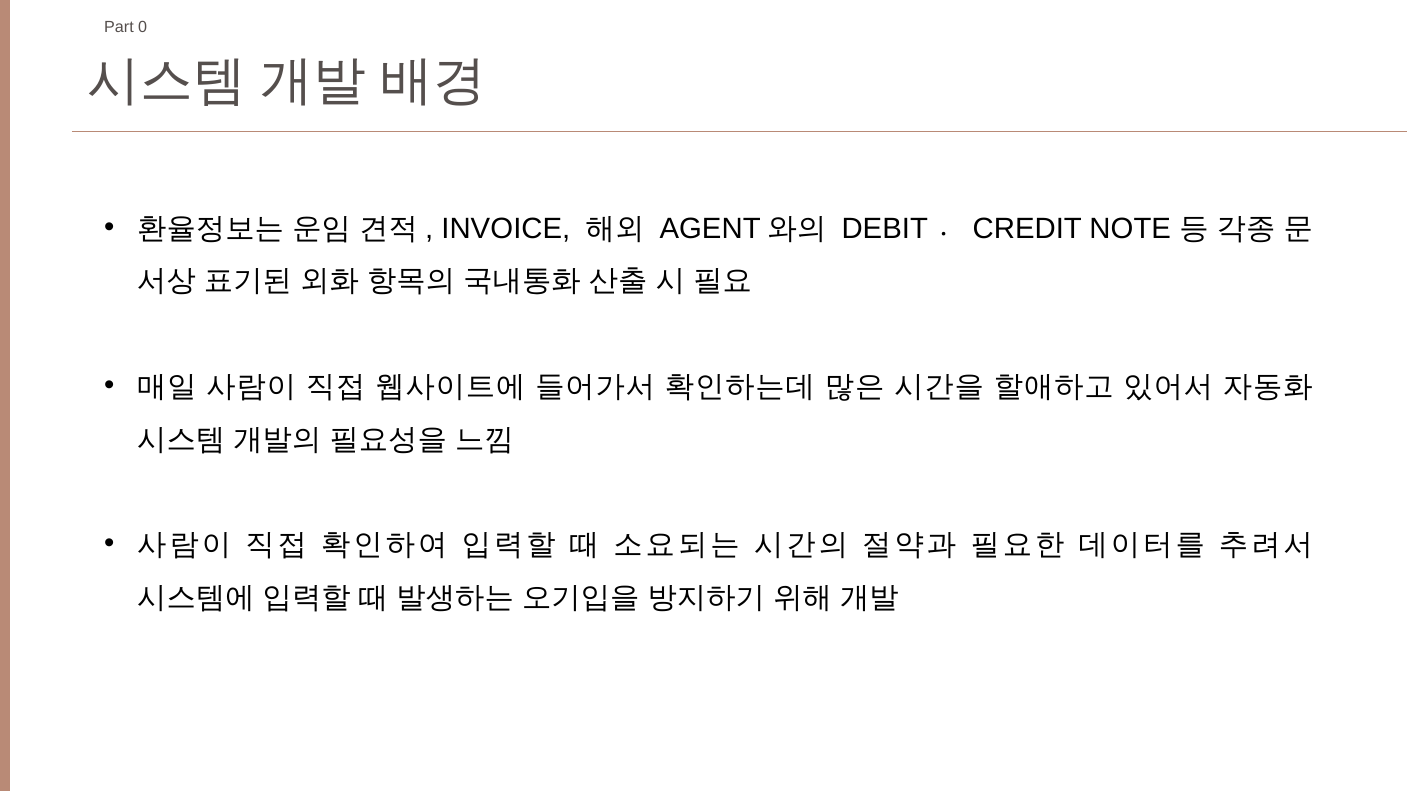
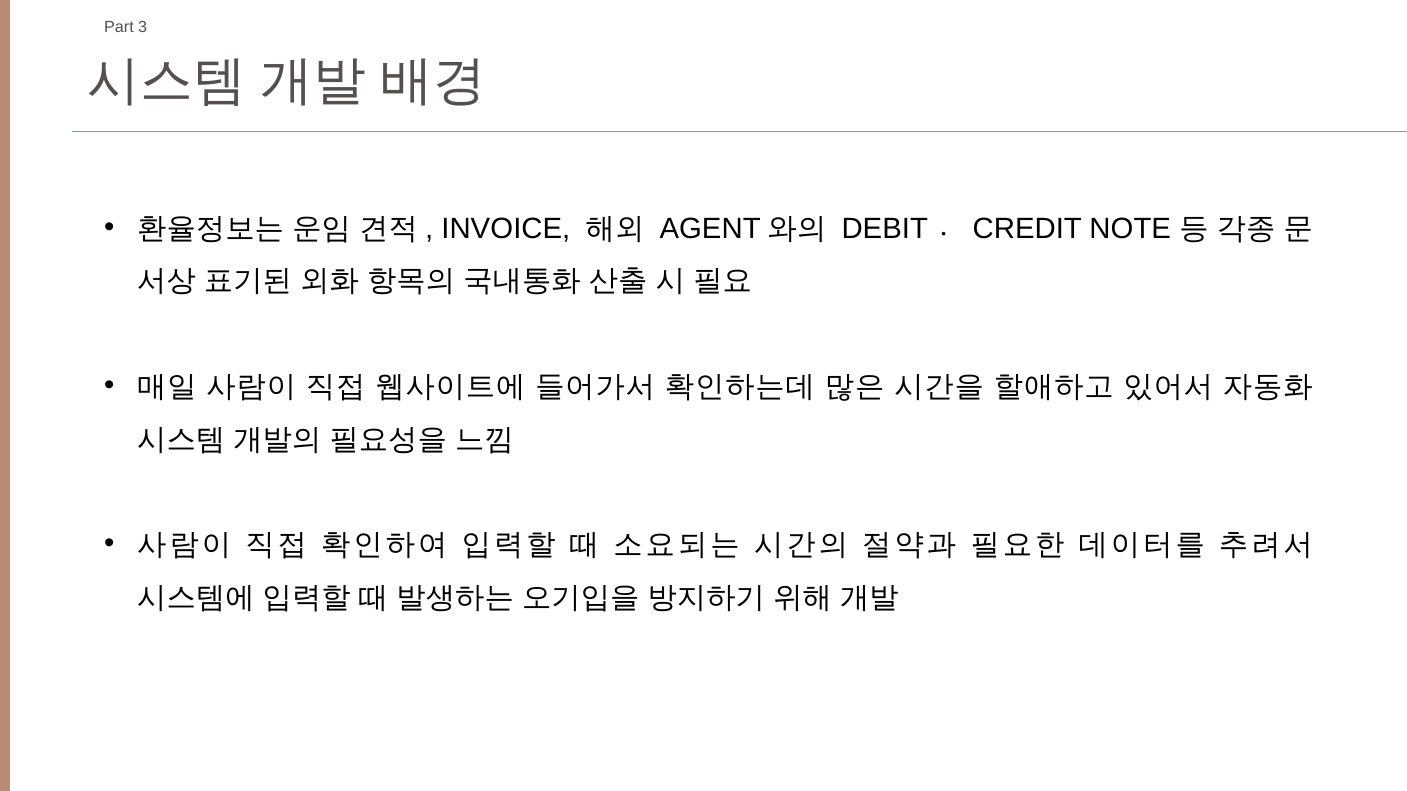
0: 0 -> 3
